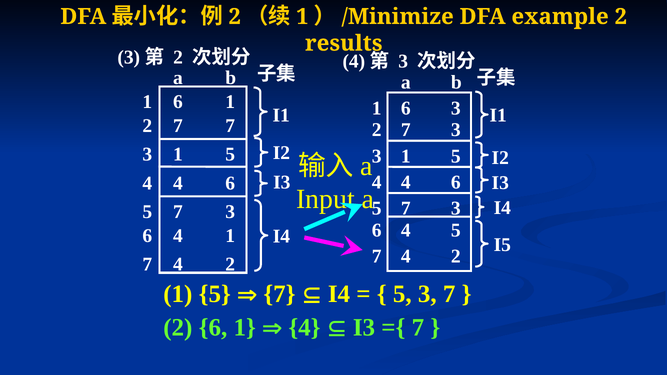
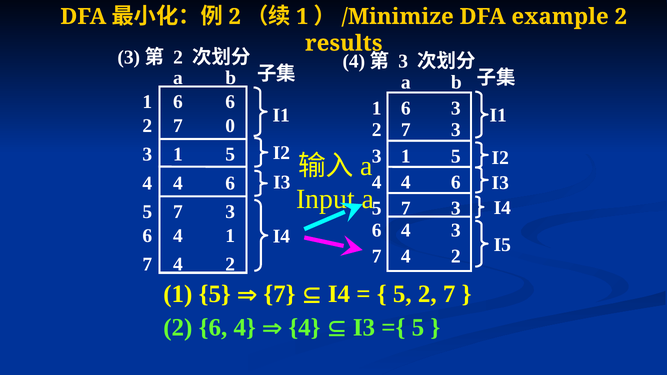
1 at (230, 102): 1 -> 6
7 7: 7 -> 0
5 at (456, 230): 5 -> 3
5 3: 3 -> 2
2 6 1: 1 -> 4
7 at (418, 328): 7 -> 5
